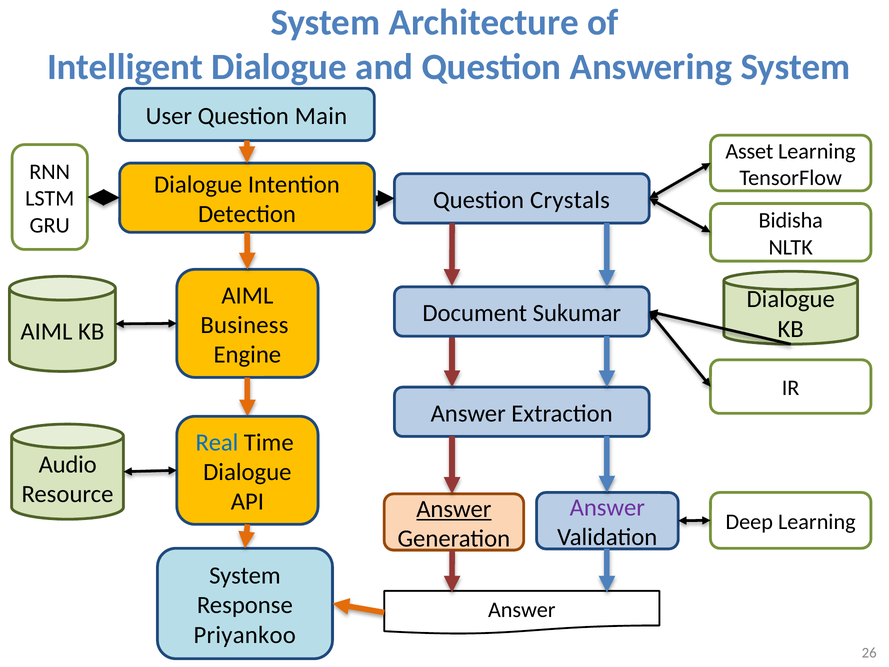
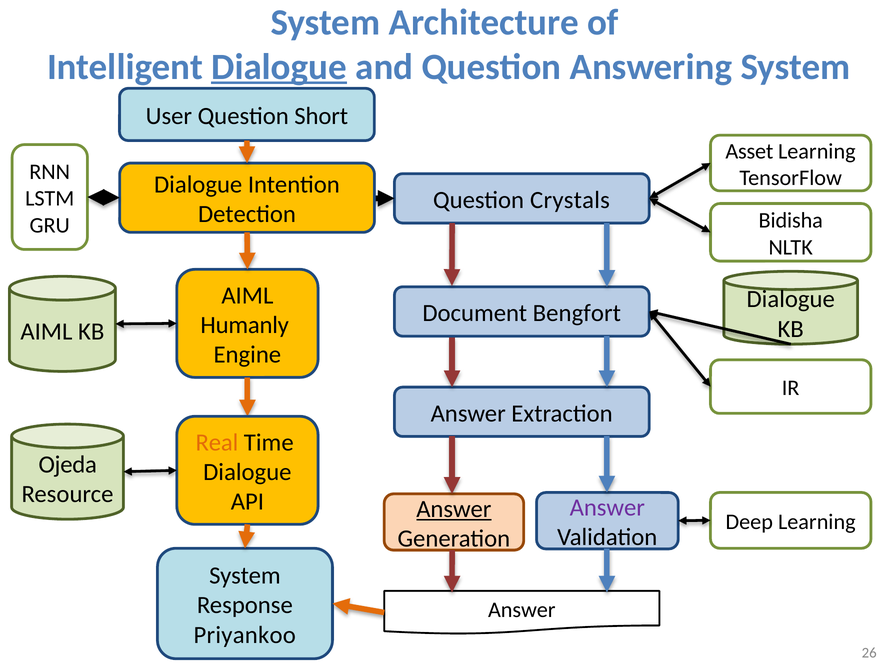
Dialogue at (279, 67) underline: none -> present
Main: Main -> Short
Sukumar: Sukumar -> Bengfort
Business: Business -> Humanly
Real colour: blue -> orange
Audio: Audio -> Ojeda
